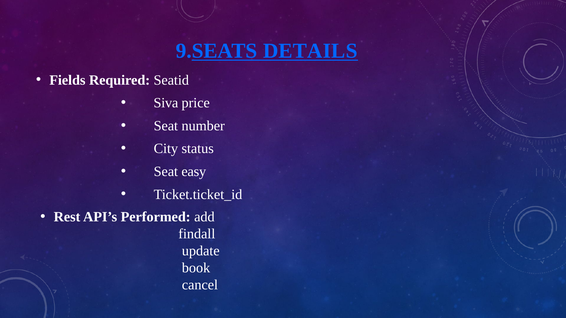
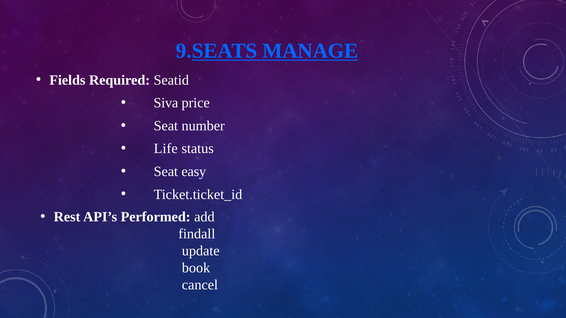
DETAILS: DETAILS -> MANAGE
City: City -> Life
